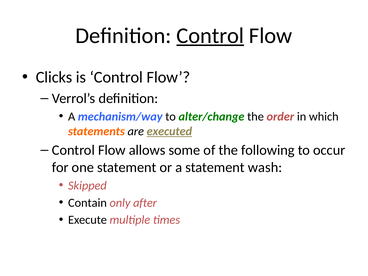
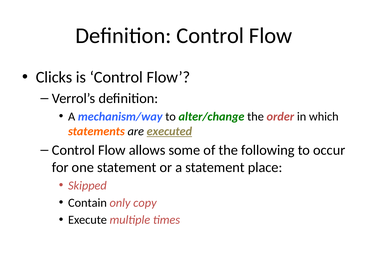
Control at (210, 36) underline: present -> none
wash: wash -> place
after: after -> copy
